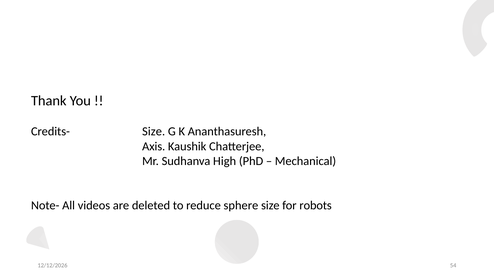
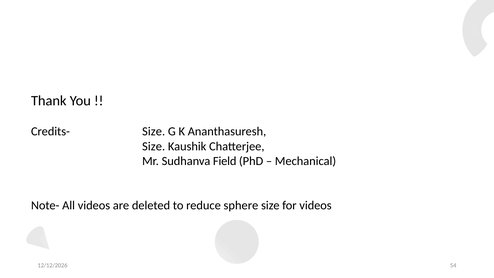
Axis at (154, 146): Axis -> Size
High: High -> Field
for robots: robots -> videos
